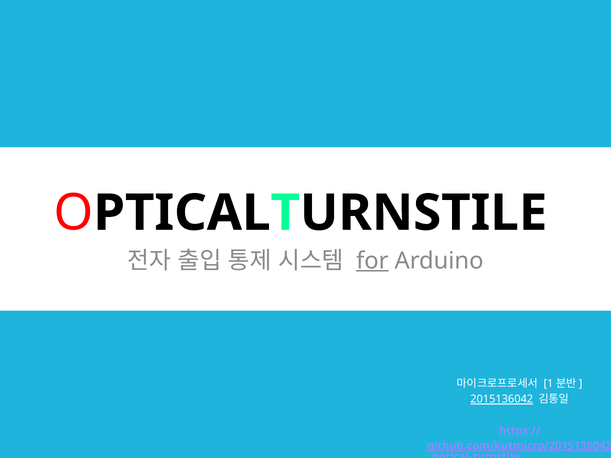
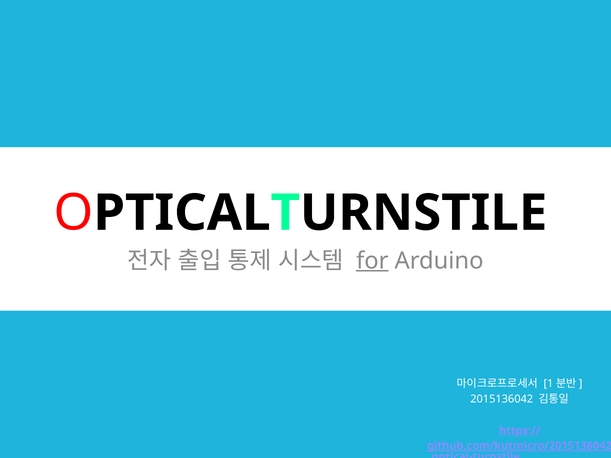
2015136042 underline: present -> none
